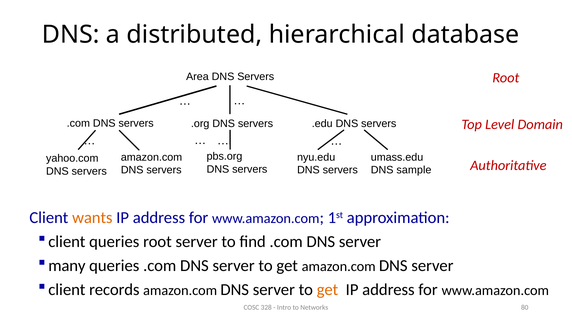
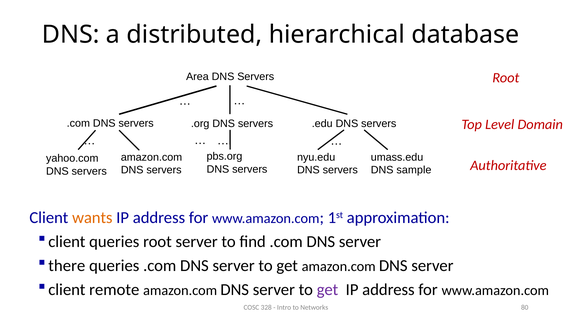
many: many -> there
records: records -> remote
get at (327, 289) colour: orange -> purple
